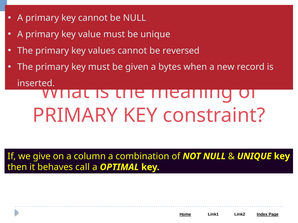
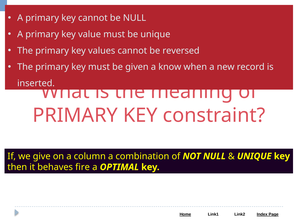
bytes: bytes -> know
call: call -> fire
